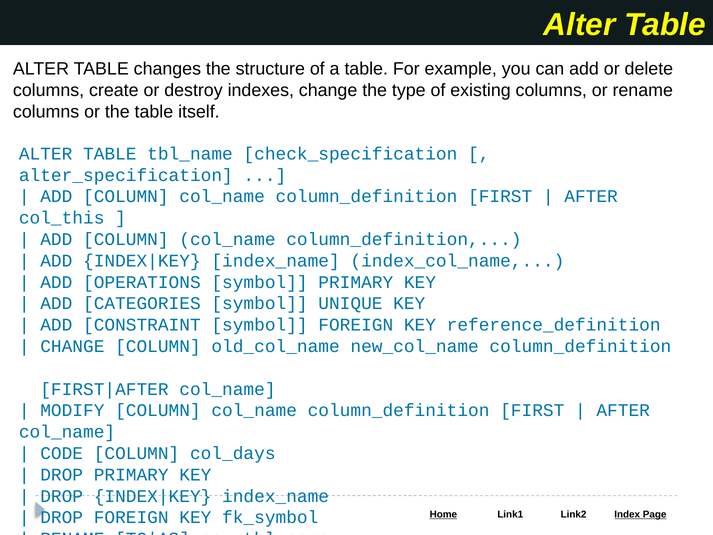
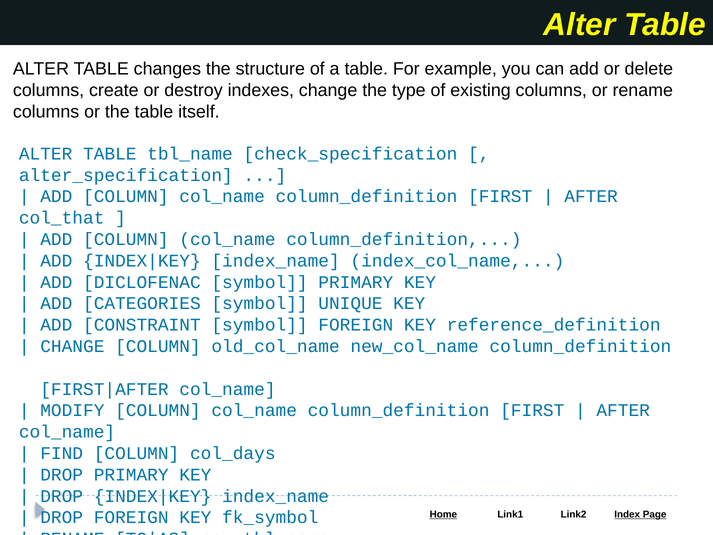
col_this: col_this -> col_that
OPERATIONS: OPERATIONS -> DICLOFENAC
CODE: CODE -> FIND
